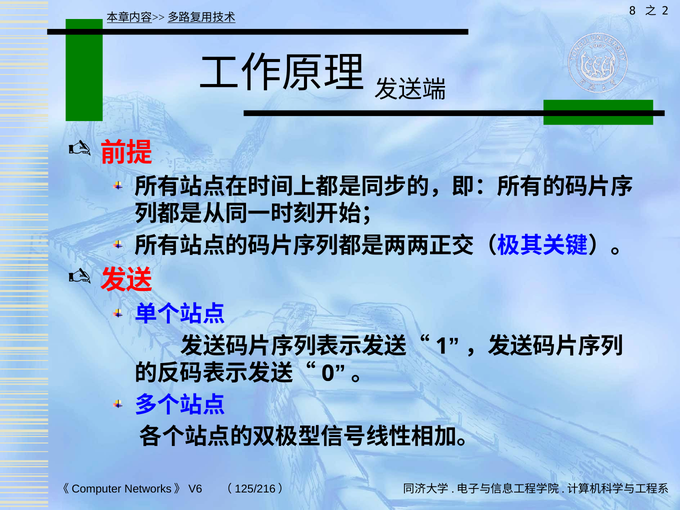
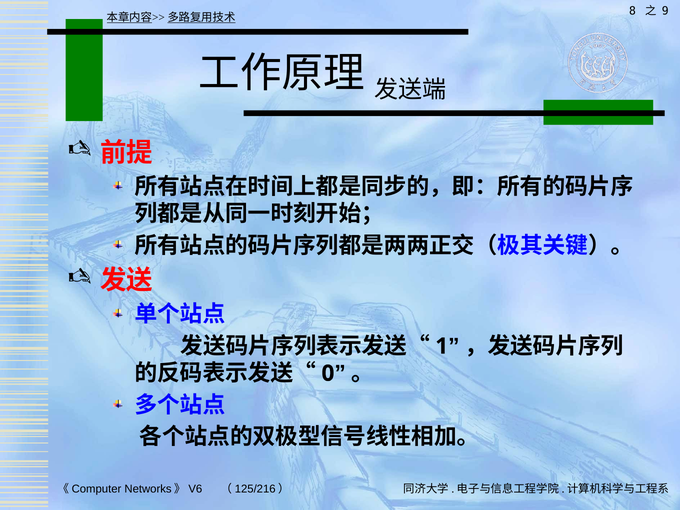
2: 2 -> 9
